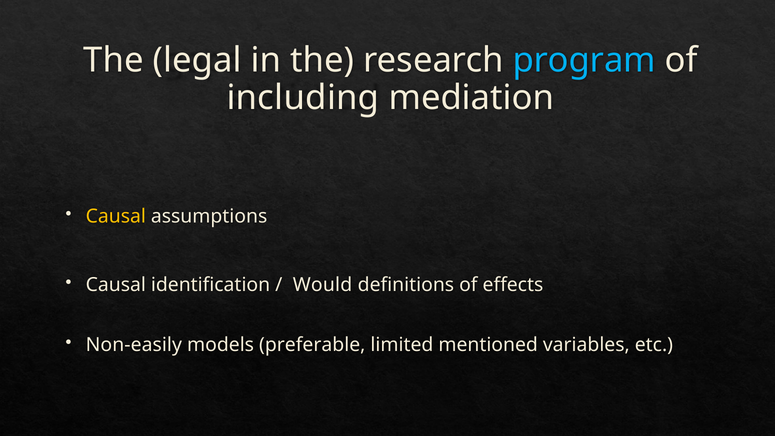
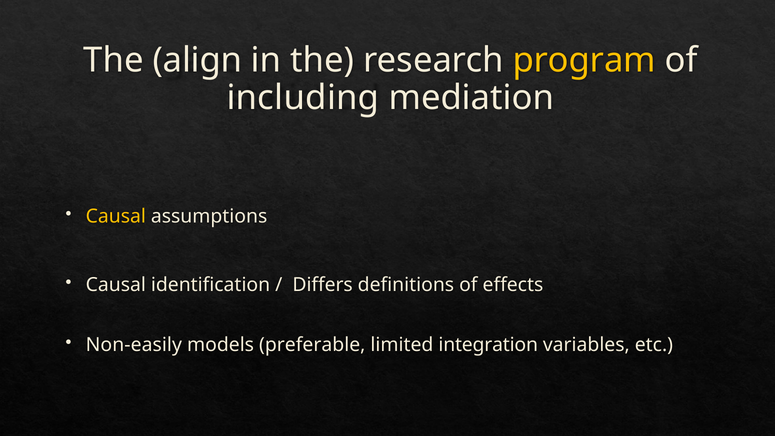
legal: legal -> align
program colour: light blue -> yellow
Would: Would -> Differs
mentioned: mentioned -> integration
